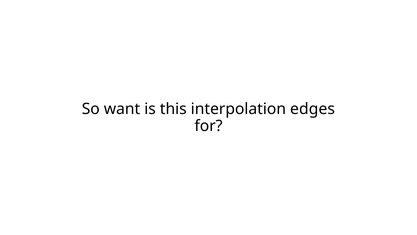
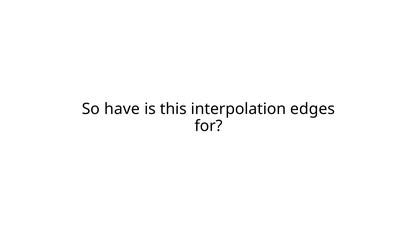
want: want -> have
